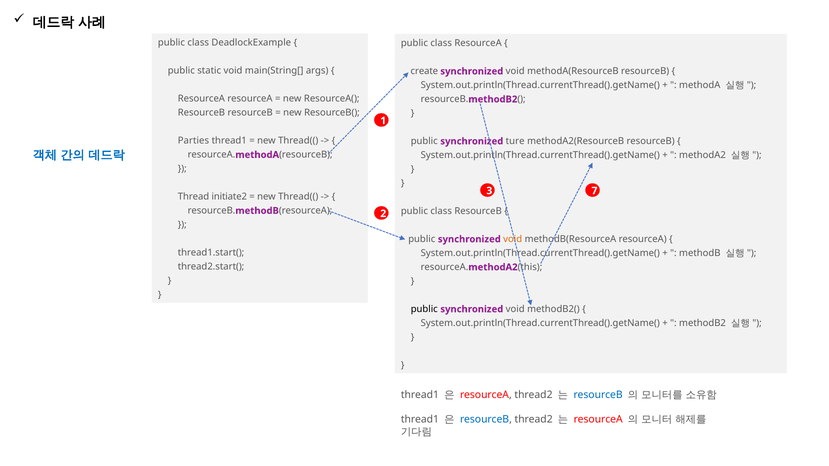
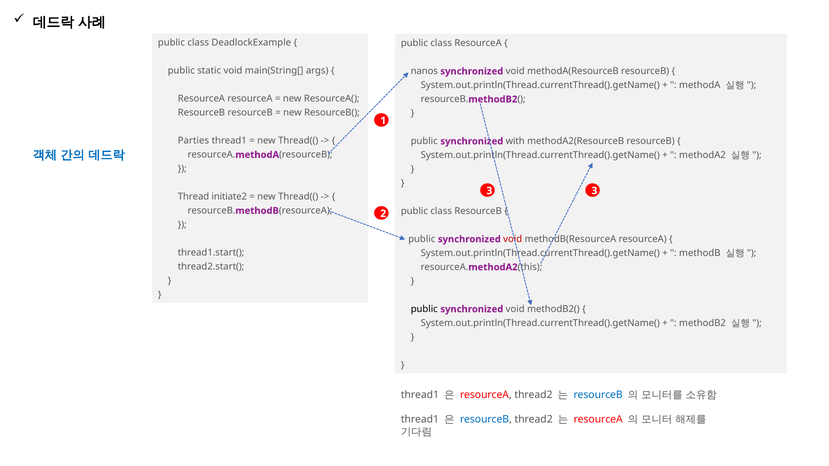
create: create -> nanos
ture: ture -> with
3 7: 7 -> 3
void at (513, 239) colour: orange -> red
